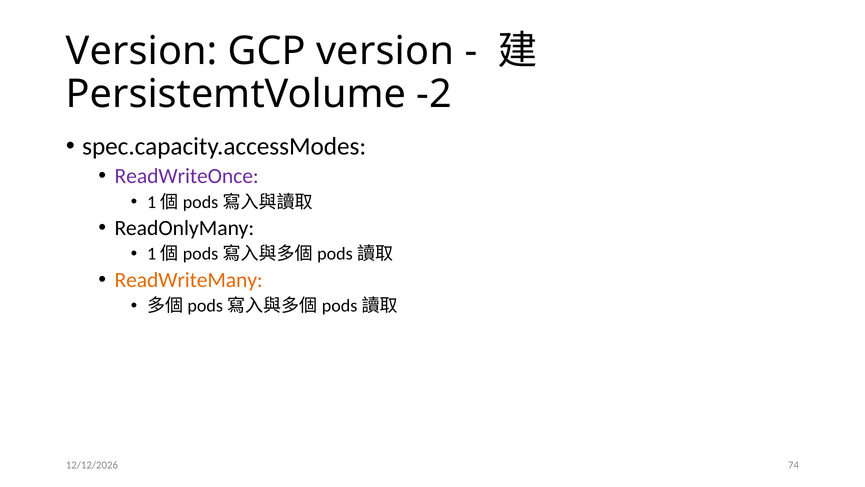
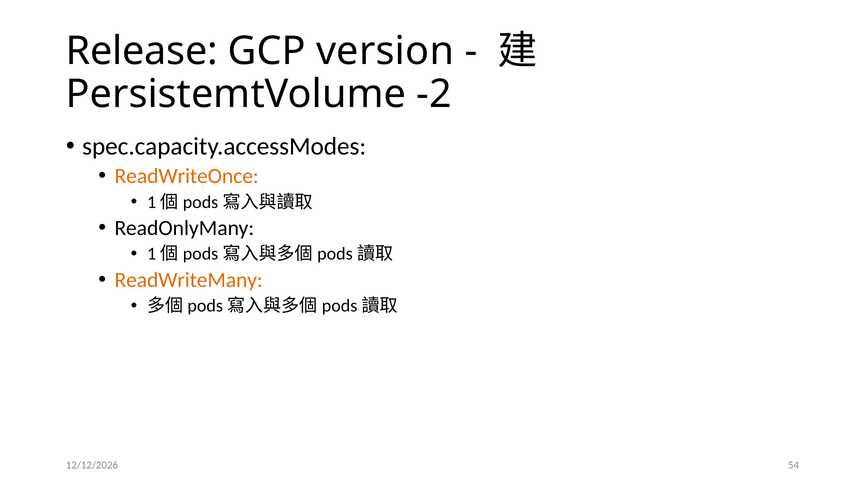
Version at (142, 51): Version -> Release
ReadWriteOnce colour: purple -> orange
74: 74 -> 54
